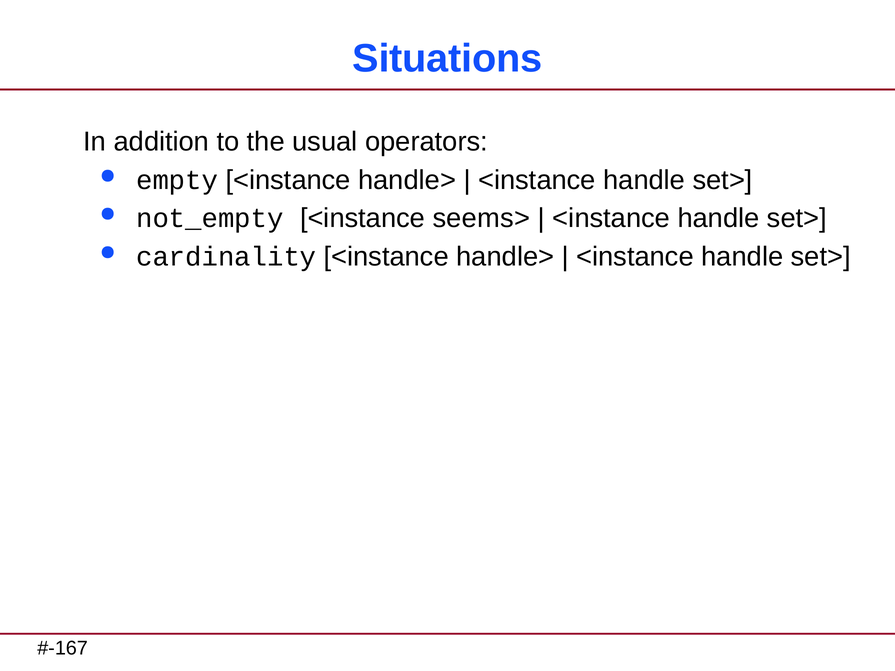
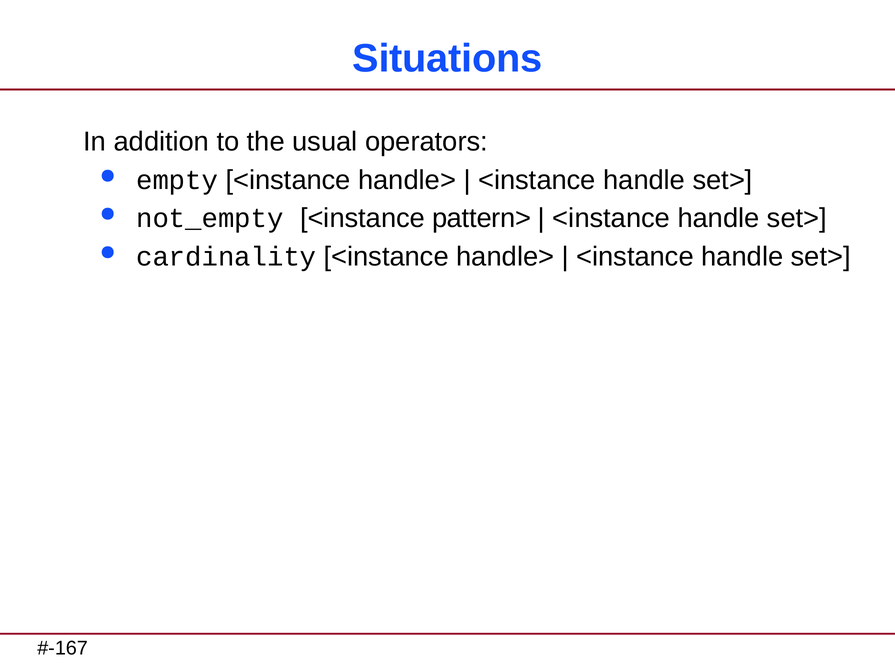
seems>: seems> -> pattern>
